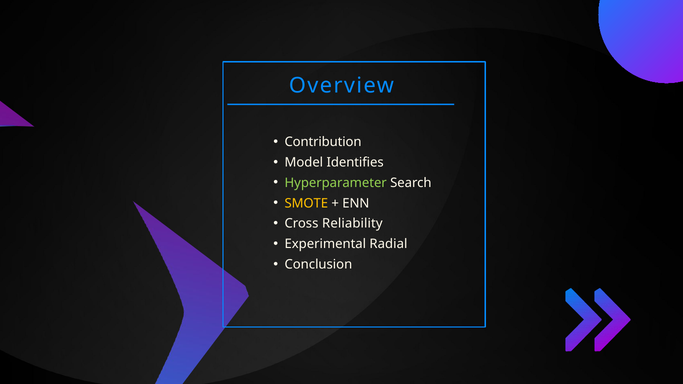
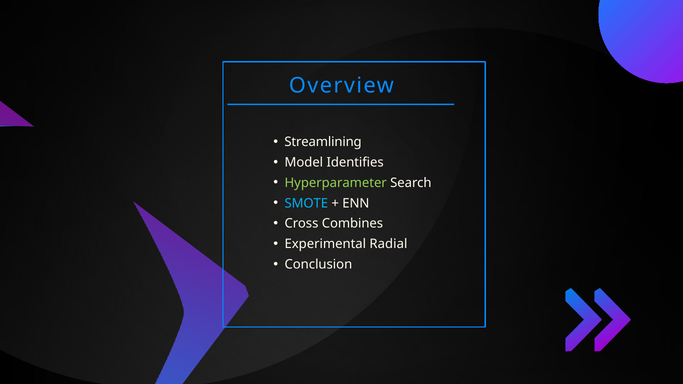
Contribution: Contribution -> Streamlining
SMOTE colour: yellow -> light blue
Reliability: Reliability -> Combines
